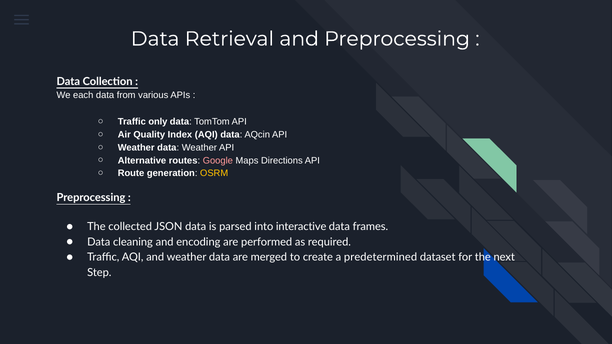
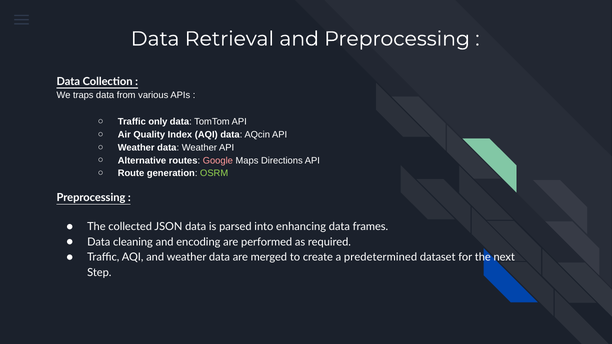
each: each -> traps
OSRM colour: yellow -> light green
interactive: interactive -> enhancing
